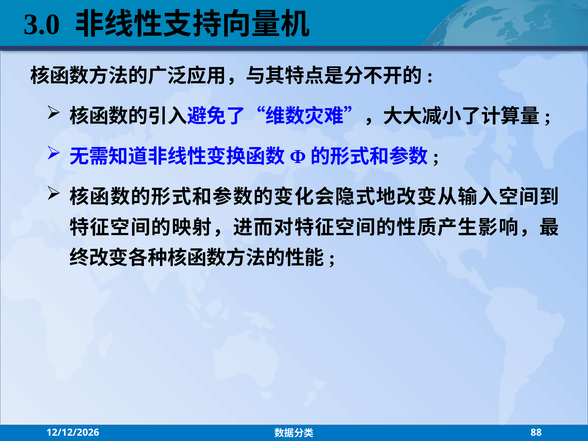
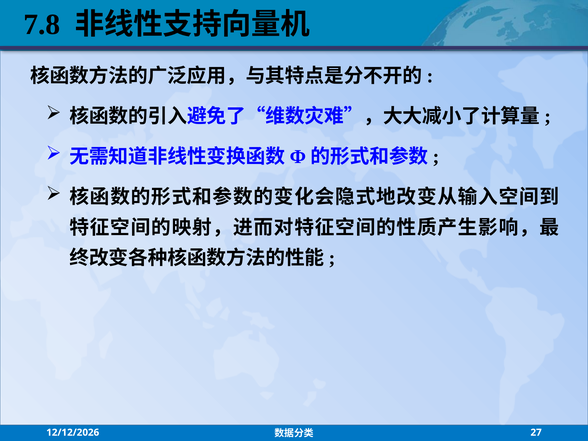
3.0: 3.0 -> 7.8
88: 88 -> 27
